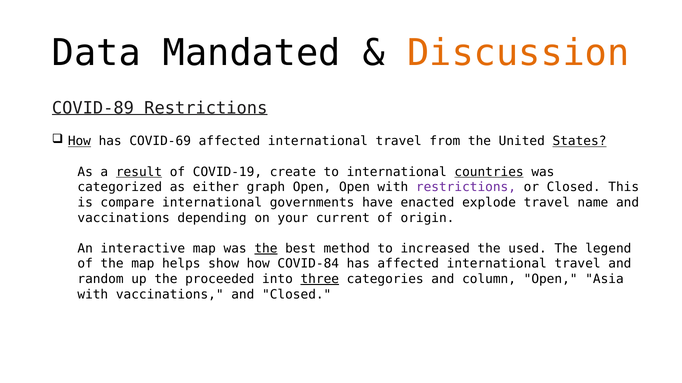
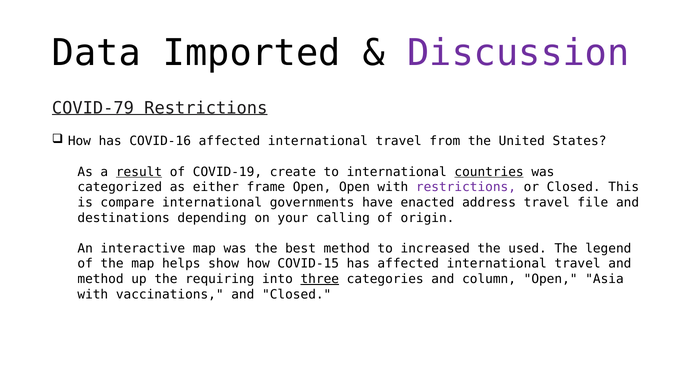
Mandated: Mandated -> Imported
Discussion colour: orange -> purple
COVID-89: COVID-89 -> COVID-79
How at (79, 141) underline: present -> none
COVID-69: COVID-69 -> COVID-16
States underline: present -> none
graph: graph -> frame
explode: explode -> address
name: name -> file
vaccinations at (124, 218): vaccinations -> destinations
current: current -> calling
the at (266, 249) underline: present -> none
COVID-84: COVID-84 -> COVID-15
random at (101, 280): random -> method
proceeded: proceeded -> requiring
